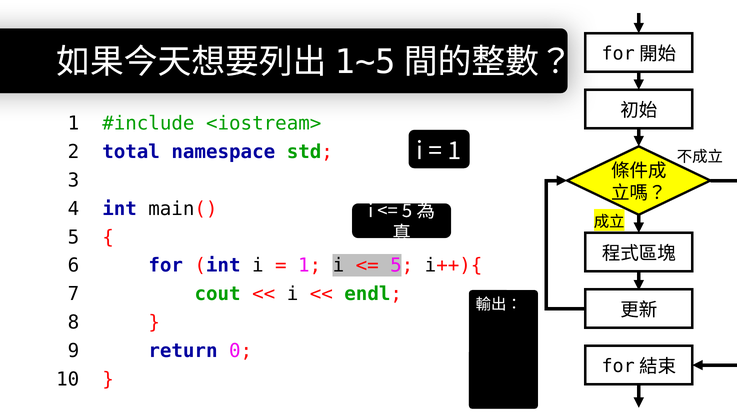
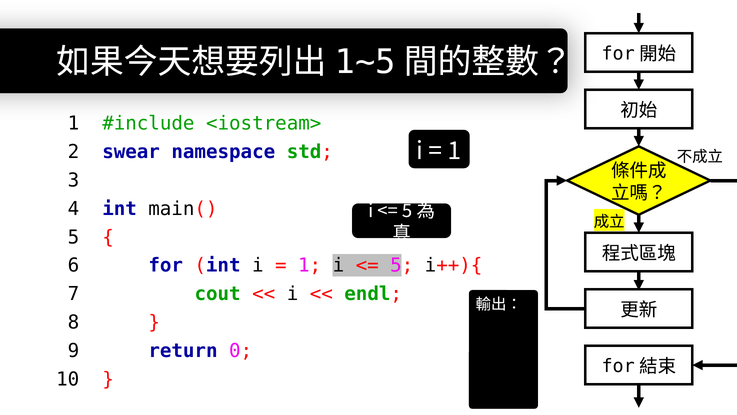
total: total -> swear
